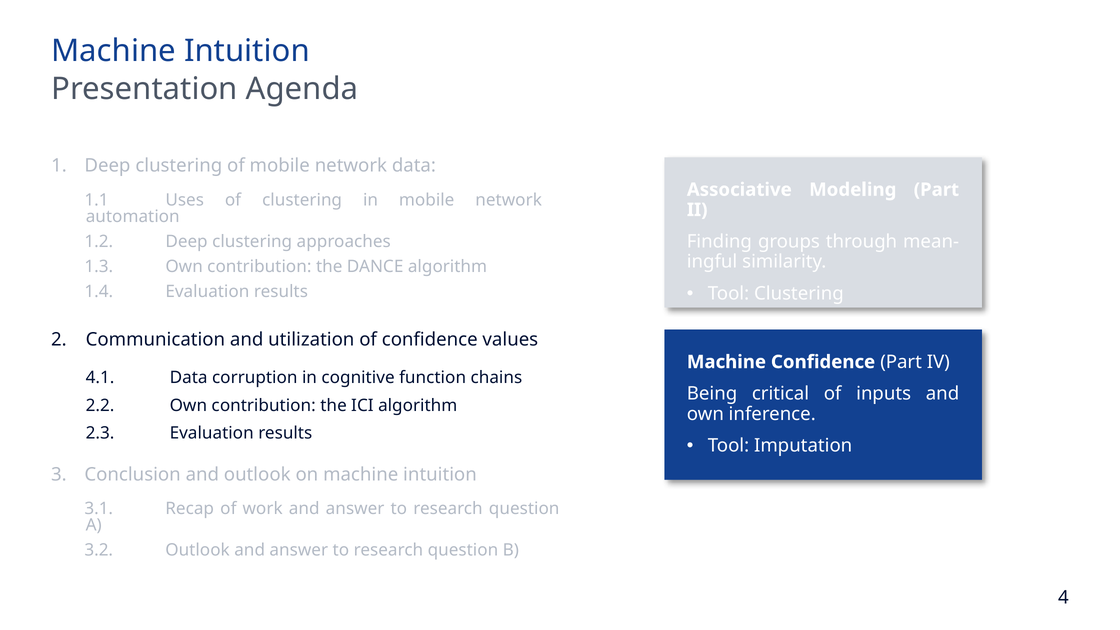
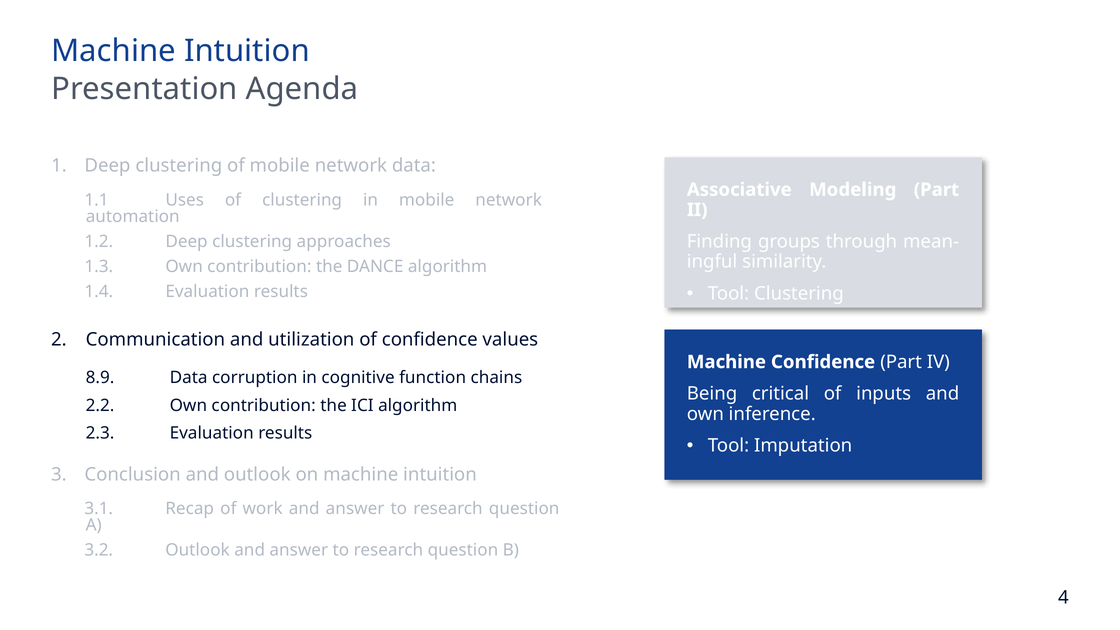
4.1: 4.1 -> 8.9
